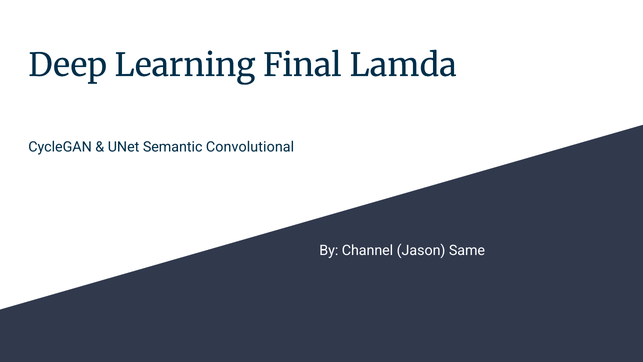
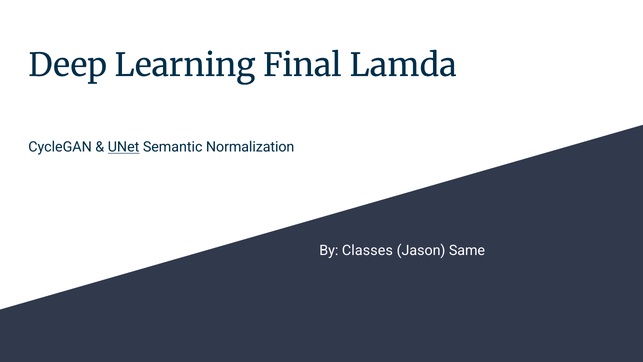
UNet underline: none -> present
Convolutional: Convolutional -> Normalization
Channel: Channel -> Classes
